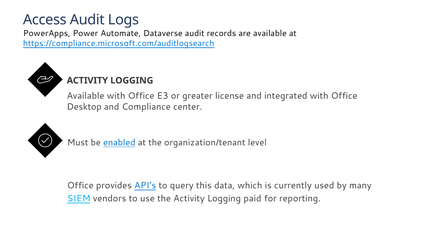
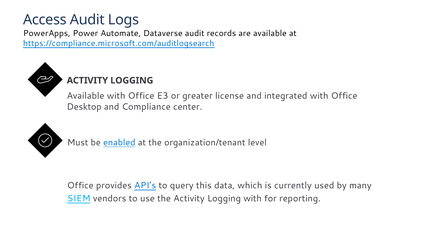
Logging paid: paid -> with
